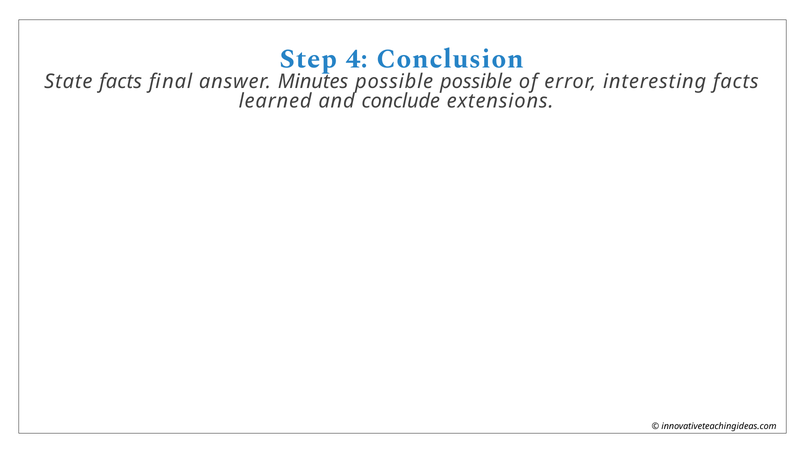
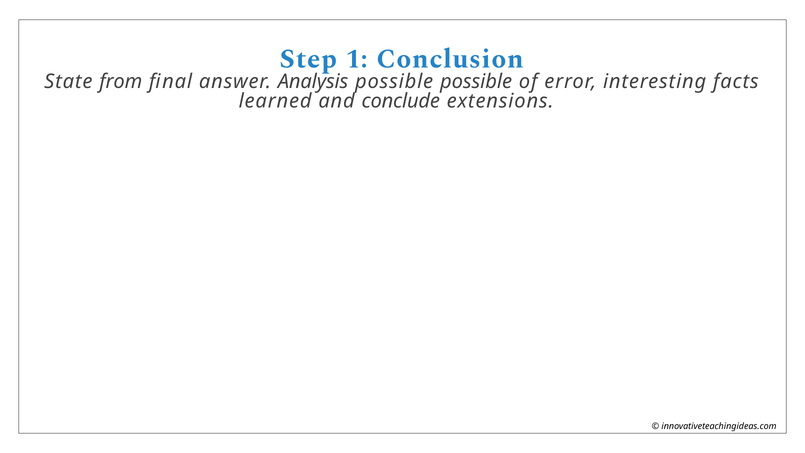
4: 4 -> 1
State facts: facts -> from
Minutes: Minutes -> Analysis
